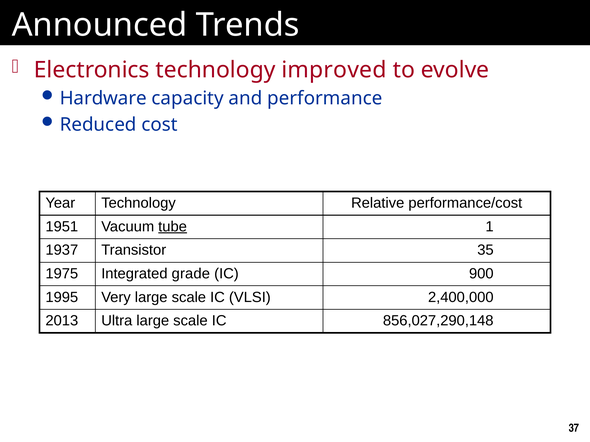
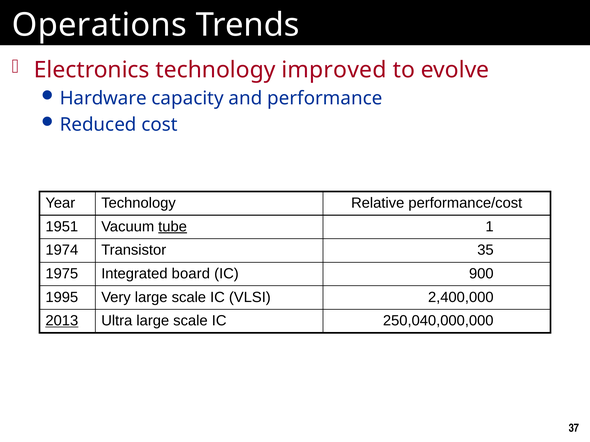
Announced: Announced -> Operations
1937: 1937 -> 1974
grade: grade -> board
2013 underline: none -> present
856,027,290,148: 856,027,290,148 -> 250,040,000,000
